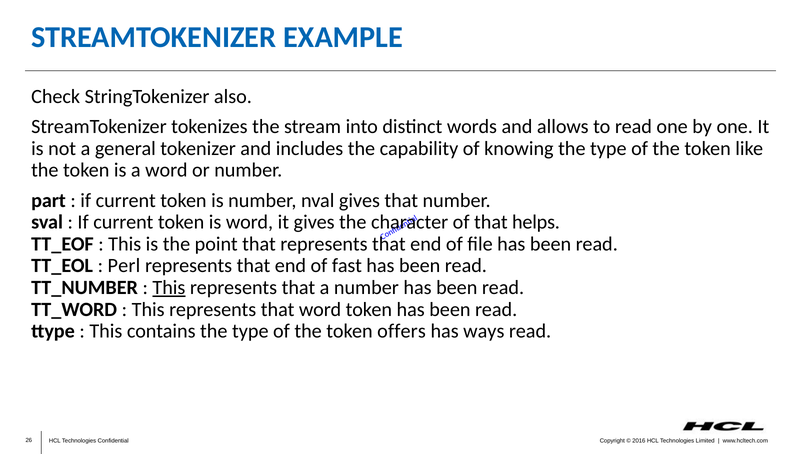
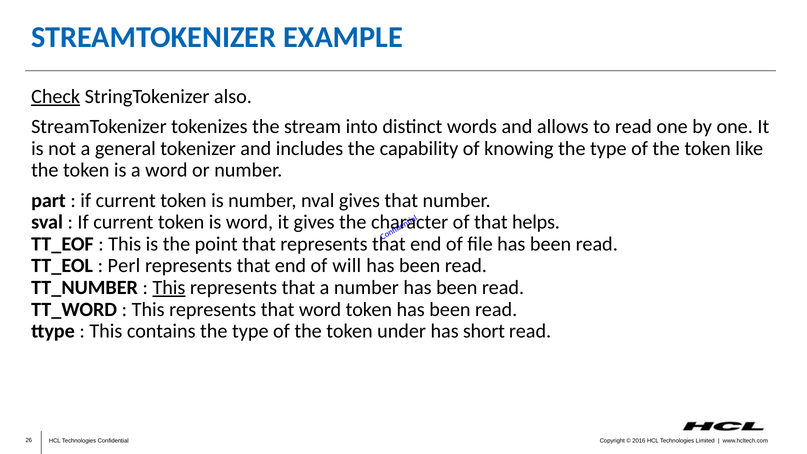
Check underline: none -> present
fast: fast -> will
offers: offers -> under
ways: ways -> short
